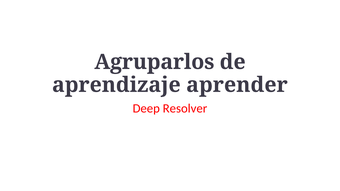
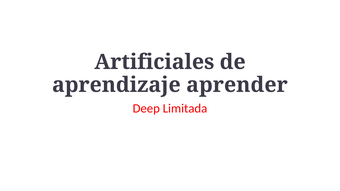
Agruparlos: Agruparlos -> Artificiales
Resolver: Resolver -> Limitada
